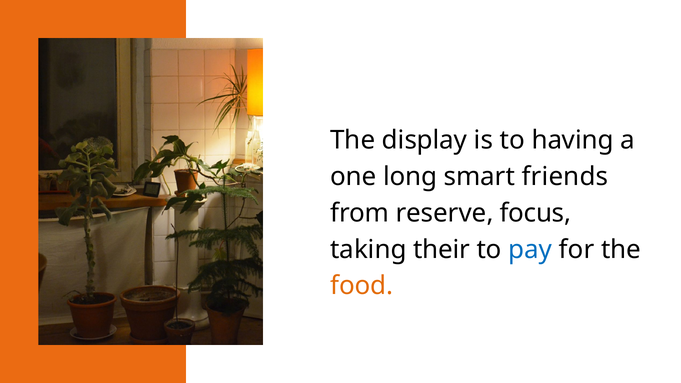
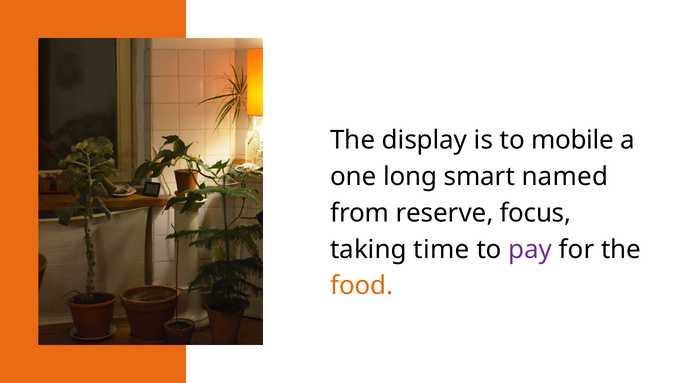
having: having -> mobile
friends: friends -> named
their: their -> time
pay colour: blue -> purple
